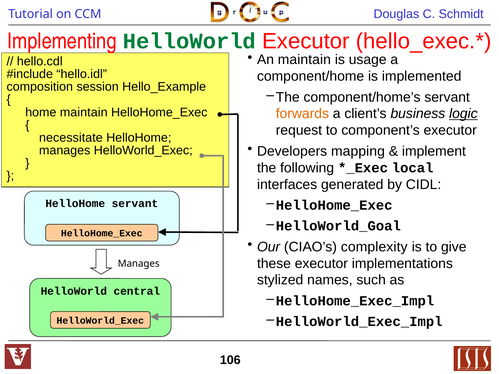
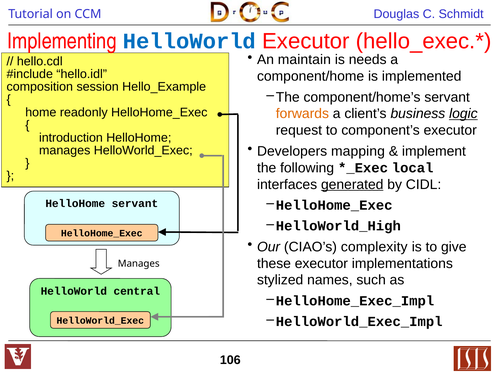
HelloWorld at (189, 41) colour: green -> blue
usage: usage -> needs
home maintain: maintain -> readonly
necessitate: necessitate -> introduction
generated underline: none -> present
HelloWorld_Goal: HelloWorld_Goal -> HelloWorld_High
